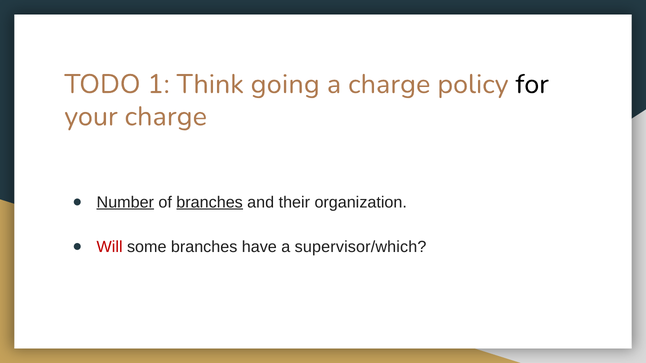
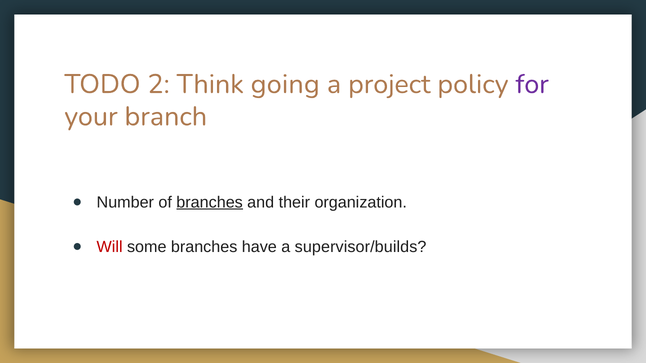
1: 1 -> 2
a charge: charge -> project
for colour: black -> purple
your charge: charge -> branch
Number underline: present -> none
supervisor/which: supervisor/which -> supervisor/builds
